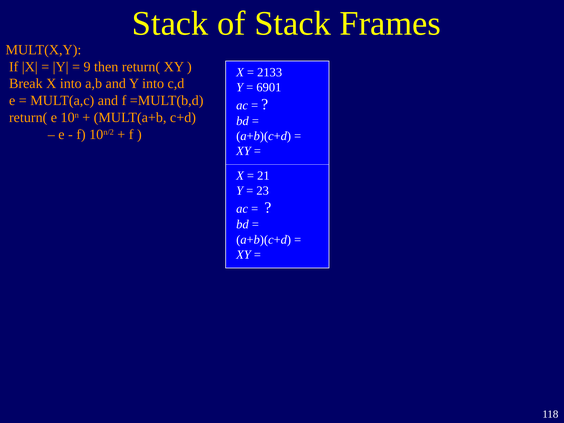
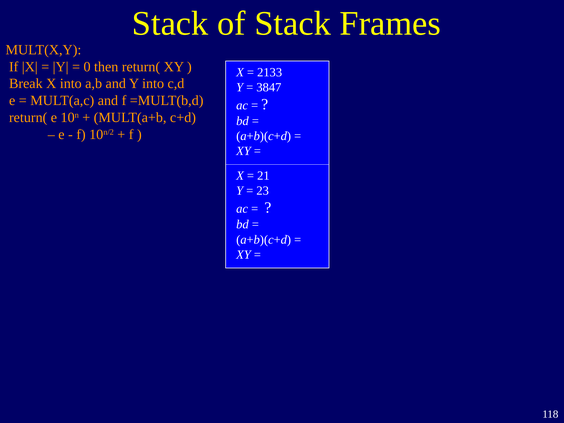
9: 9 -> 0
6901: 6901 -> 3847
